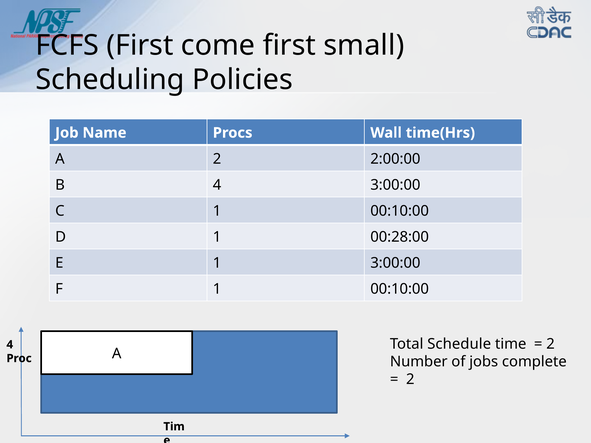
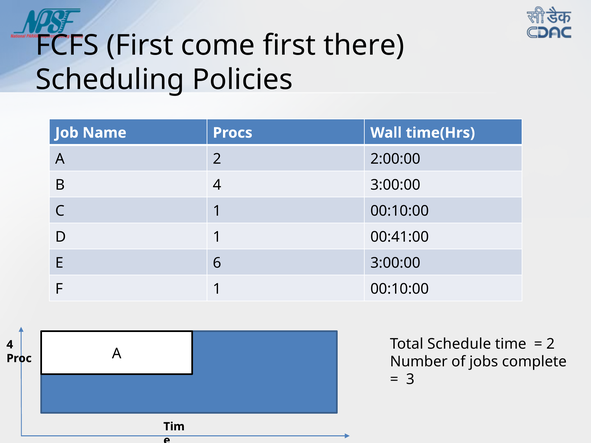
small: small -> there
00:28:00: 00:28:00 -> 00:41:00
E 1: 1 -> 6
2 at (410, 380): 2 -> 3
